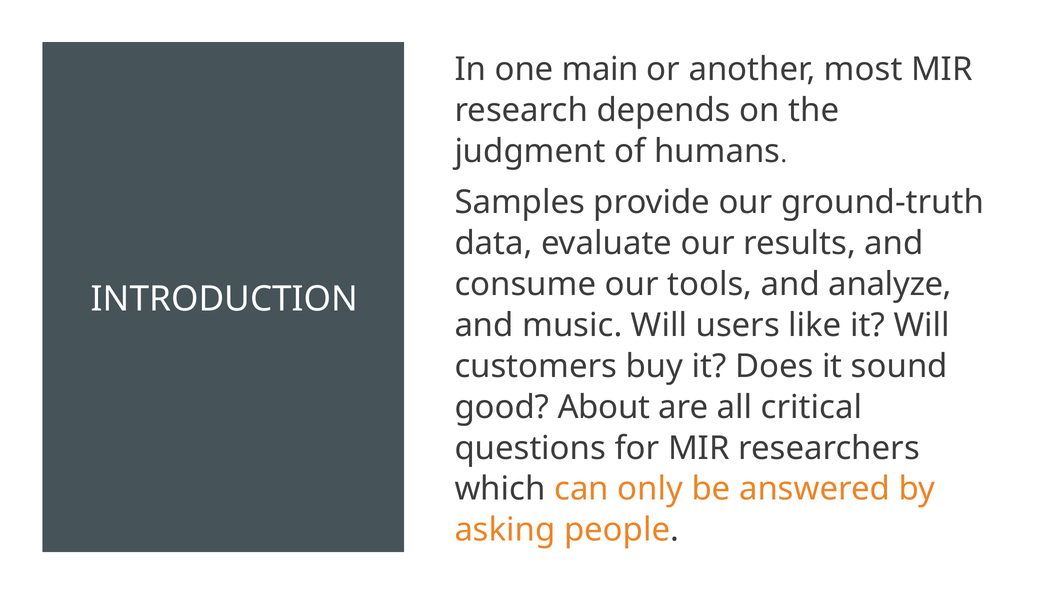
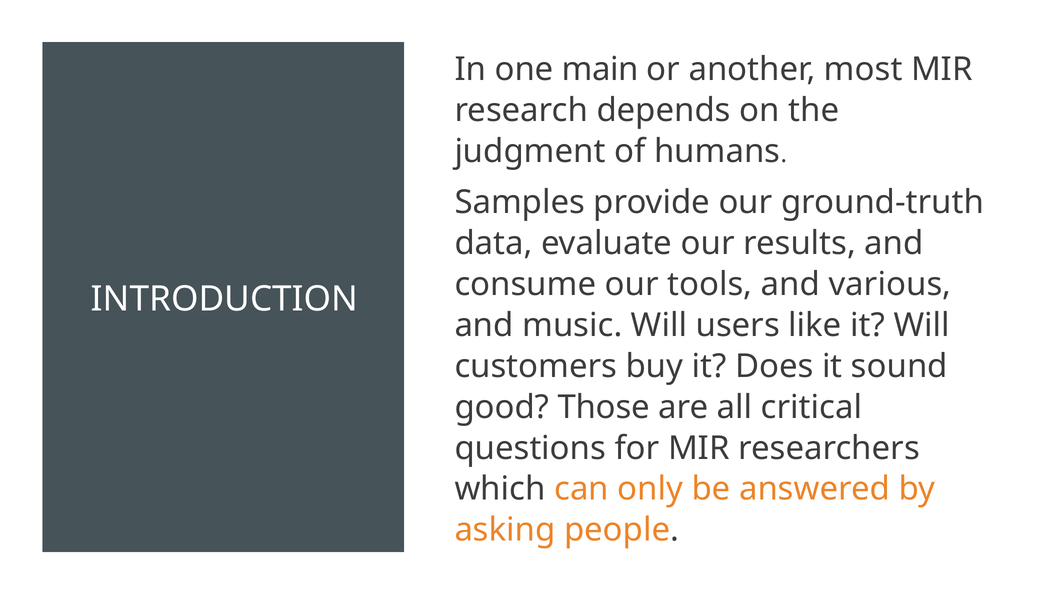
analyze: analyze -> various
About: About -> Those
